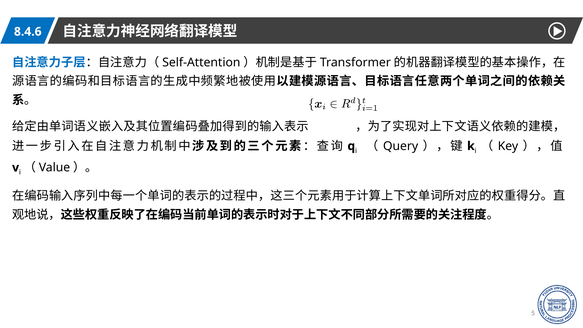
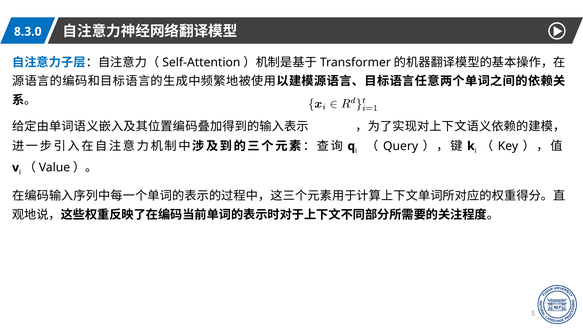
8.4.6: 8.4.6 -> 8.3.0
